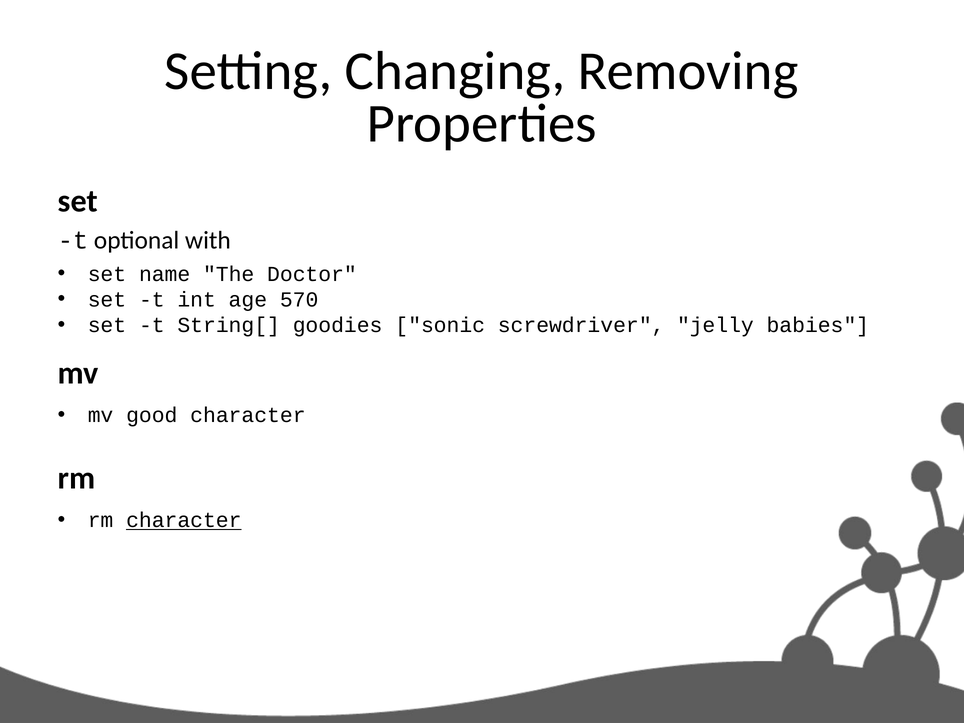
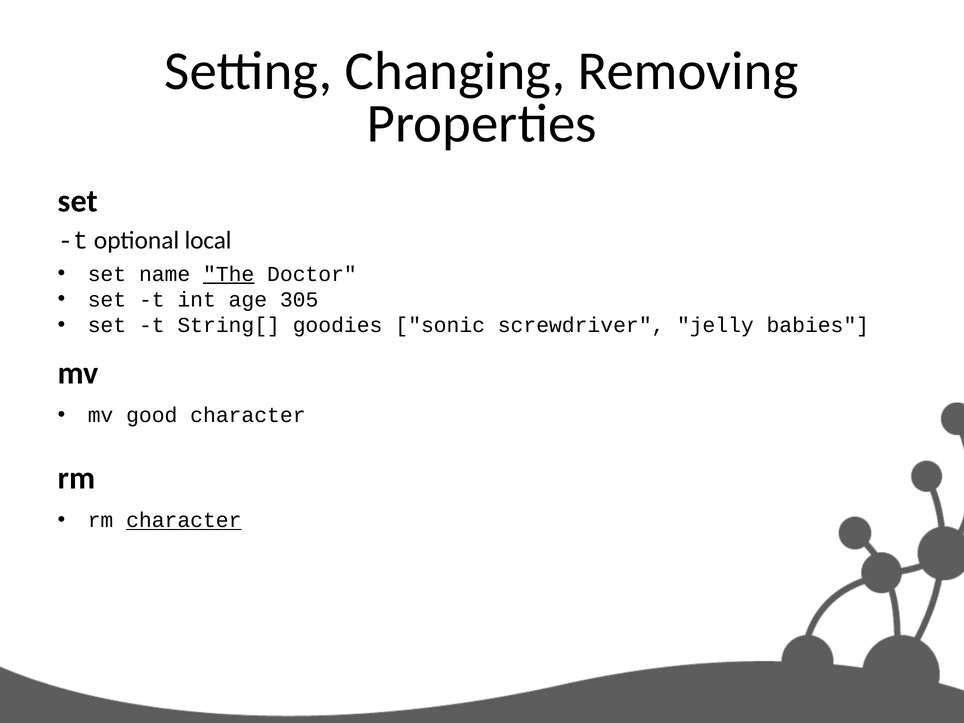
with: with -> local
The underline: none -> present
570: 570 -> 305
